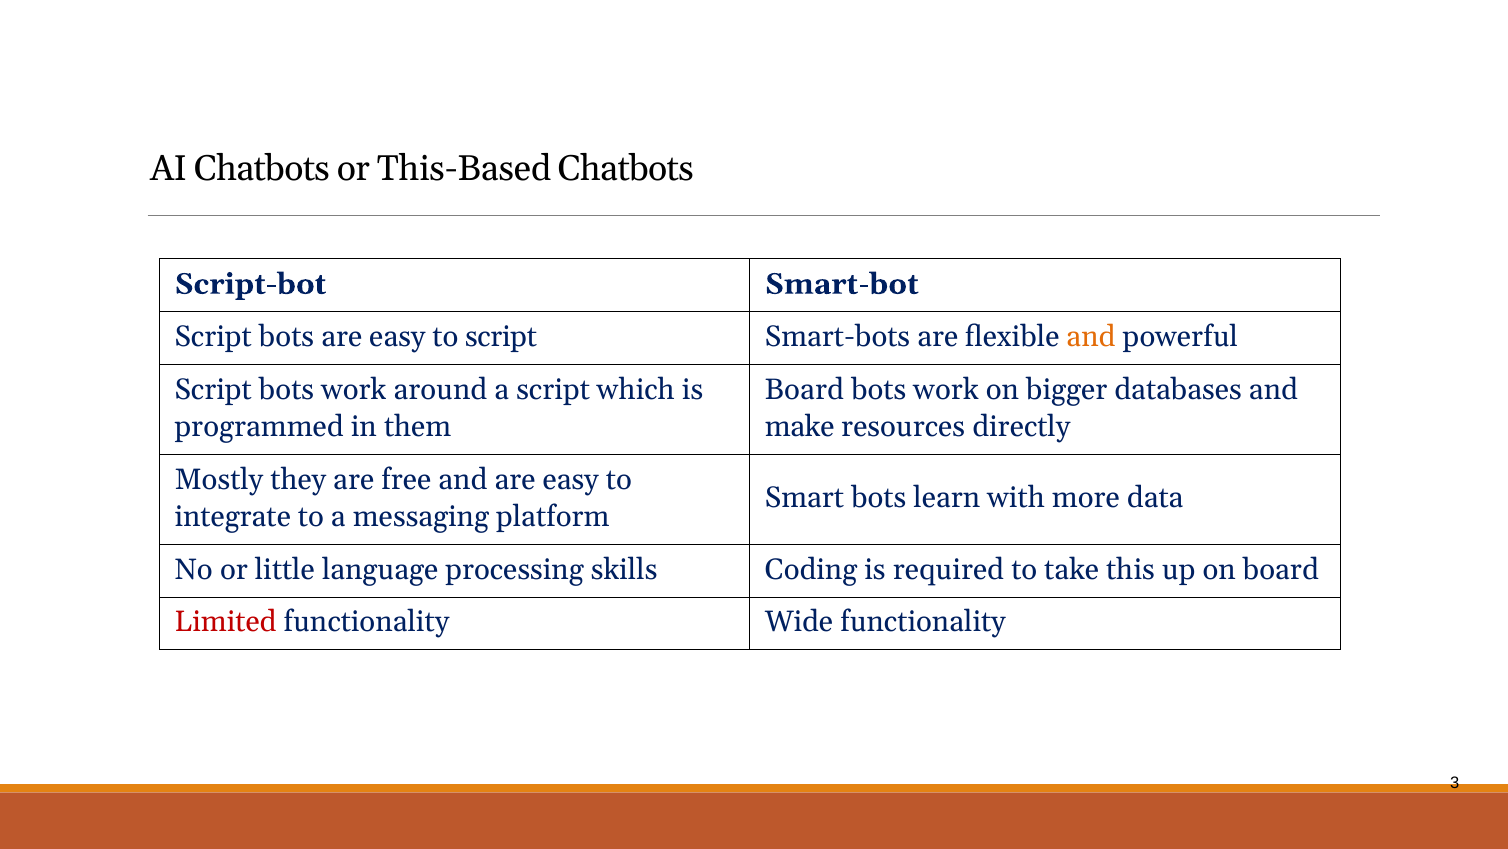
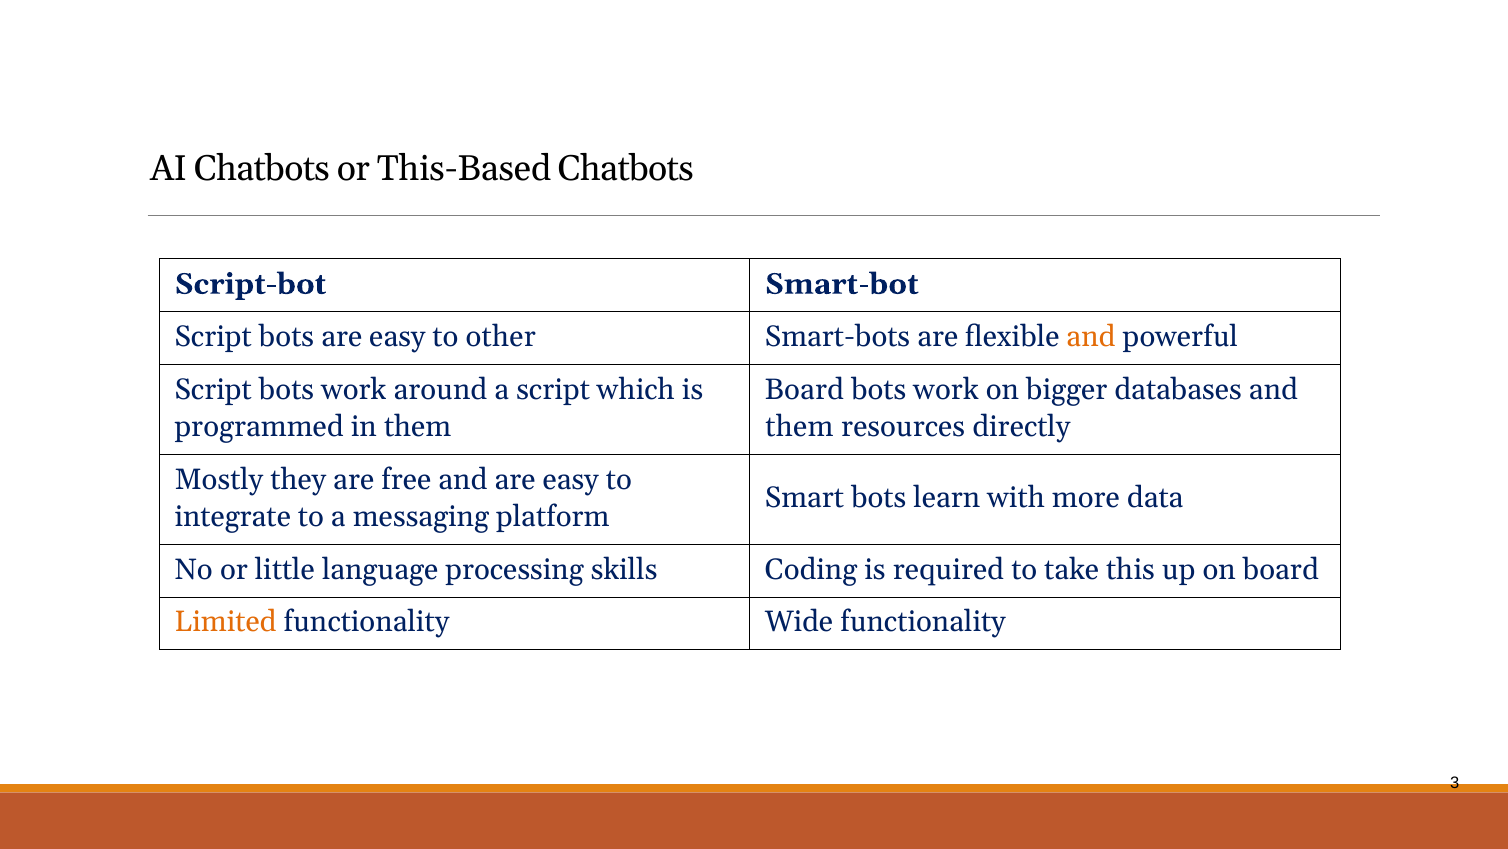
to script: script -> other
make at (800, 426): make -> them
Limited colour: red -> orange
